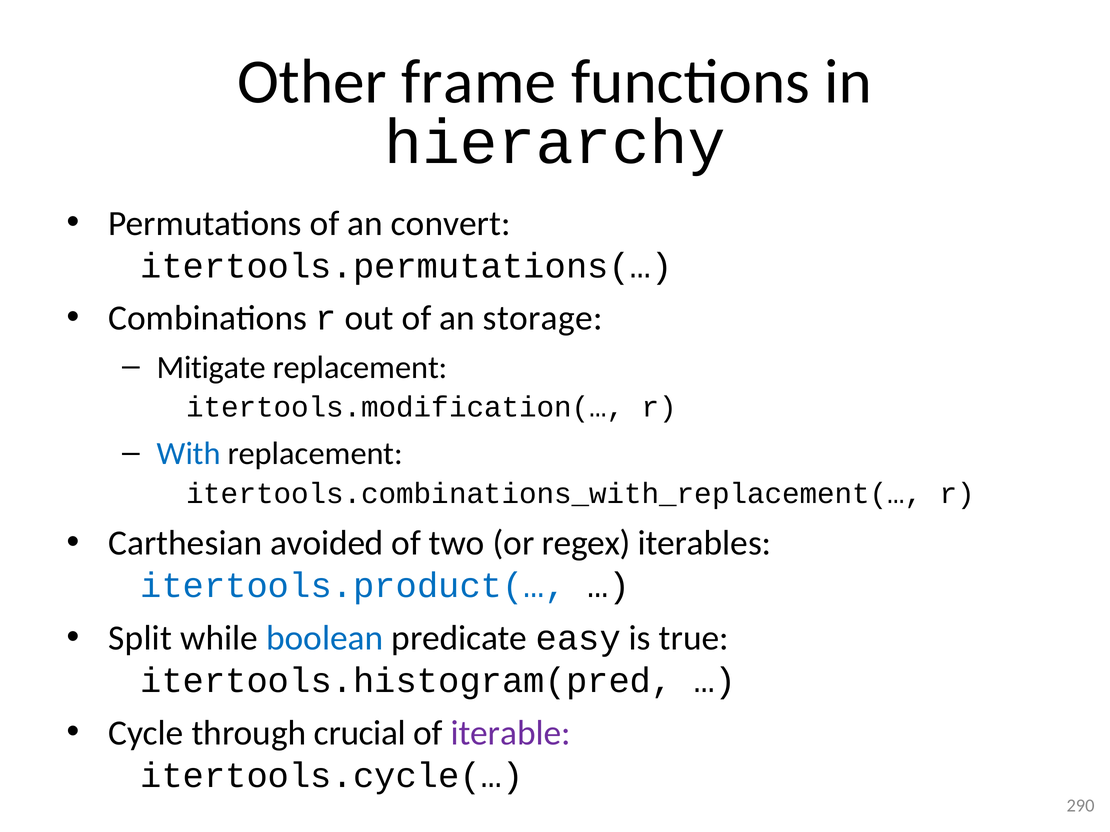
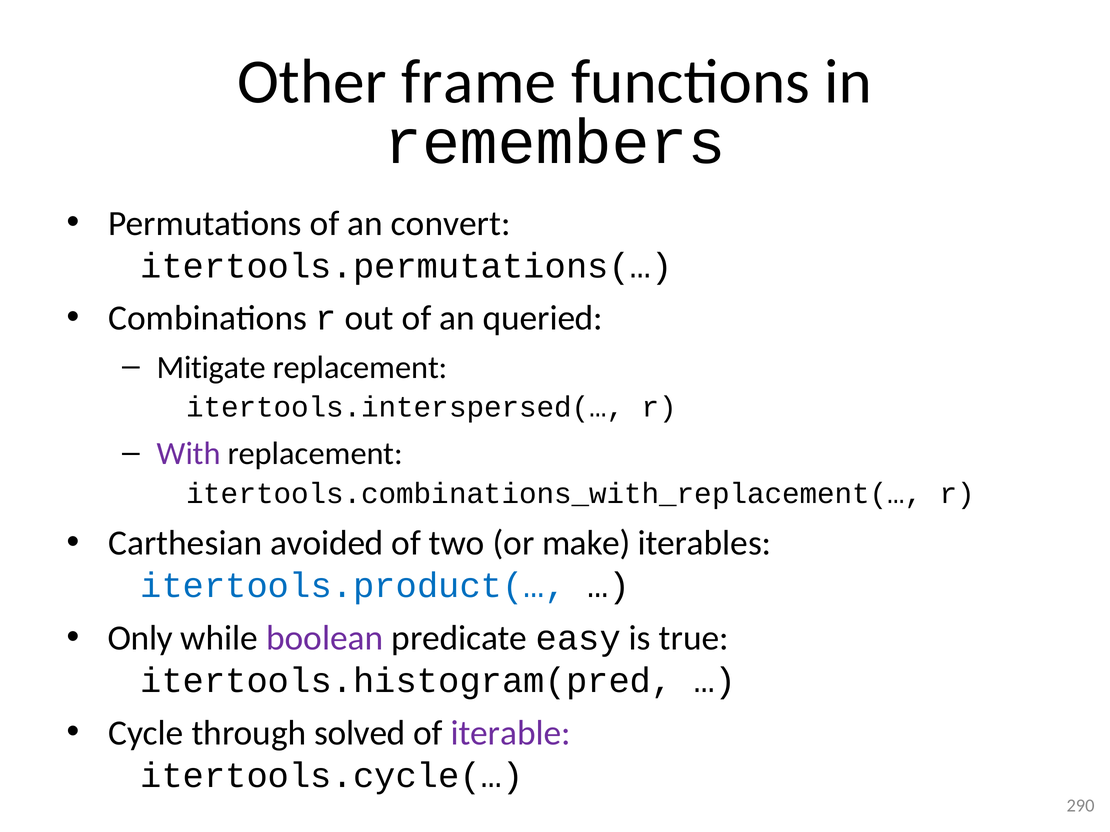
hierarchy: hierarchy -> remembers
storage: storage -> queried
itertools.modification(…: itertools.modification(… -> itertools.interspersed(…
With colour: blue -> purple
regex: regex -> make
Split: Split -> Only
boolean colour: blue -> purple
crucial: crucial -> solved
